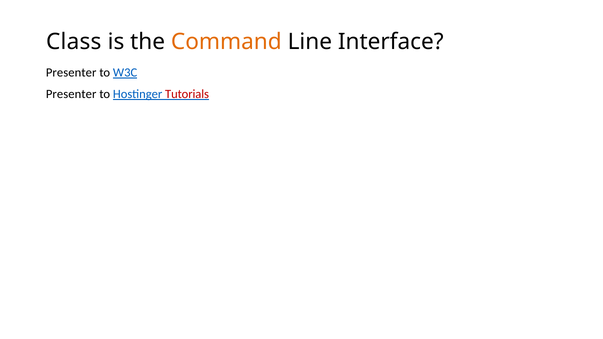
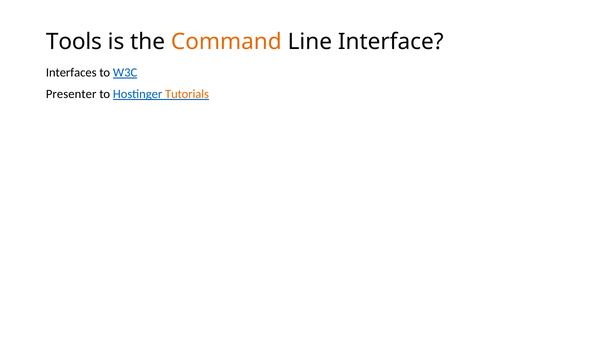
Class: Class -> Tools
Presenter at (71, 73): Presenter -> Interfaces
Tutorials colour: red -> orange
